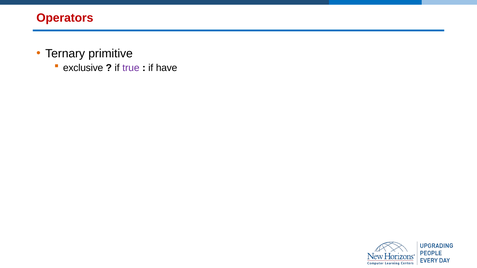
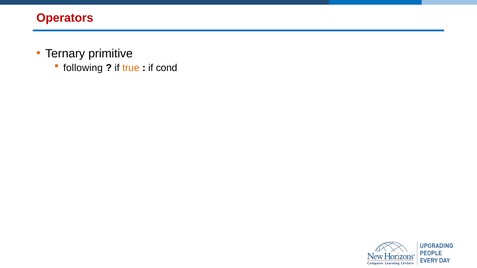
exclusive: exclusive -> following
true colour: purple -> orange
have: have -> cond
